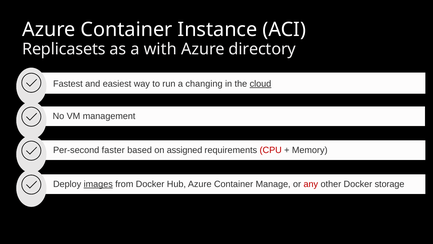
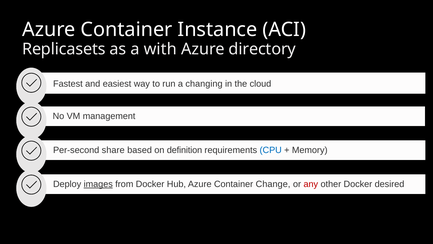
cloud underline: present -> none
faster: faster -> share
assigned: assigned -> definition
CPU colour: red -> blue
Manage: Manage -> Change
storage: storage -> desired
